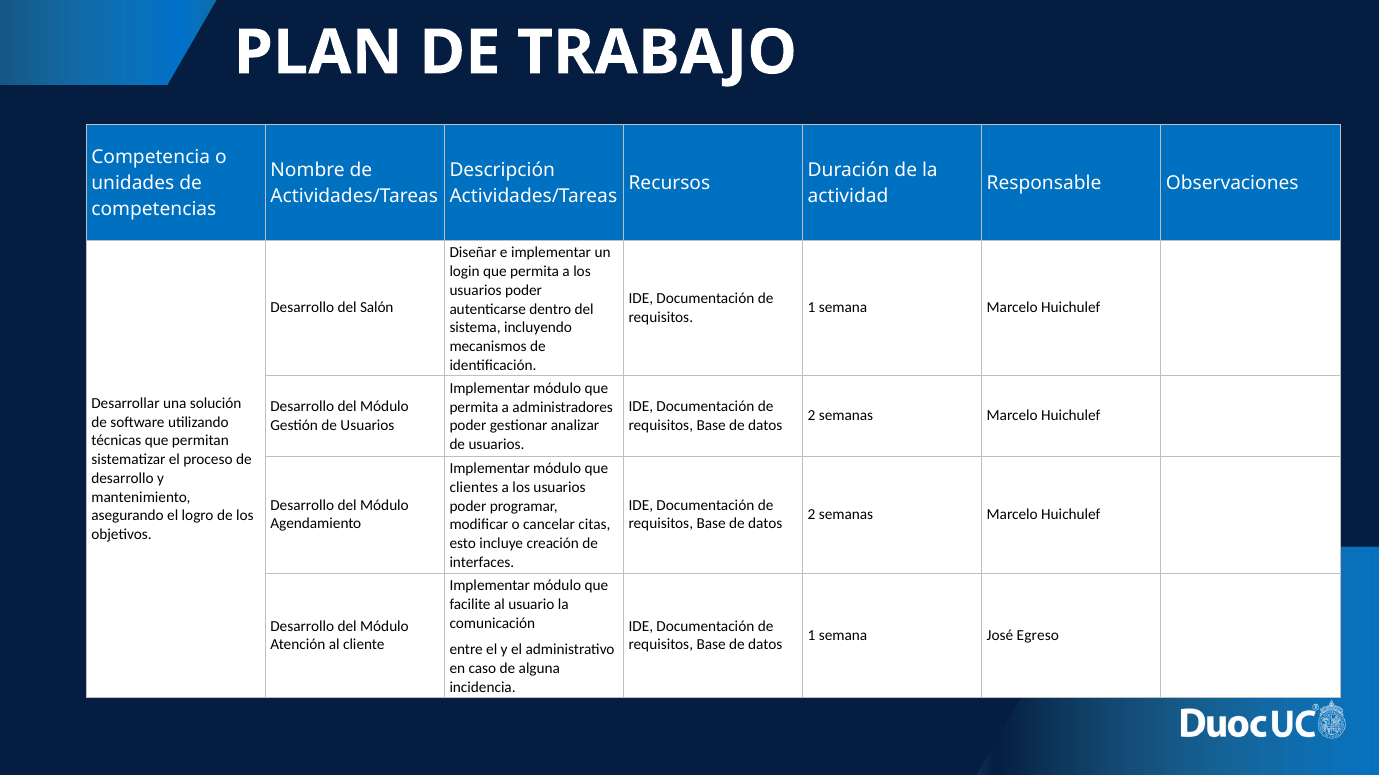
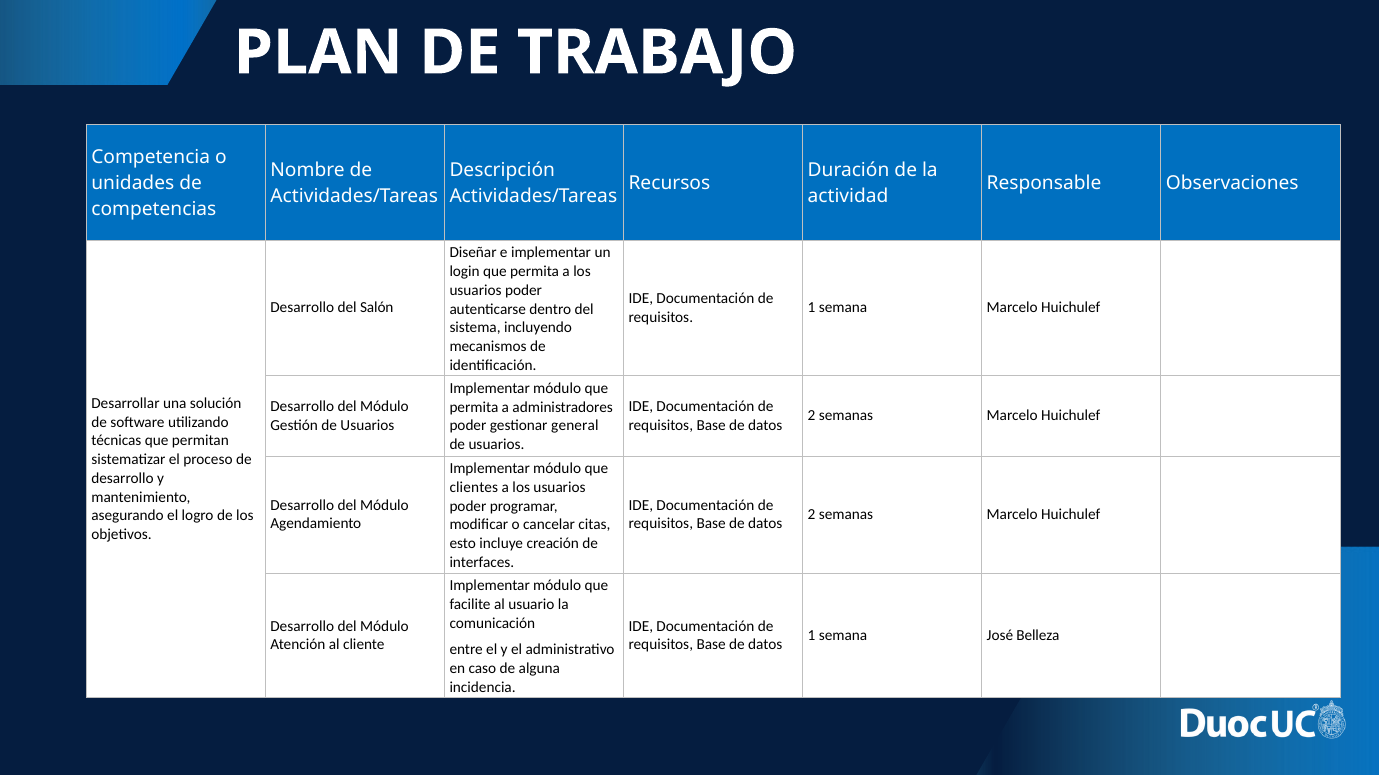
analizar: analizar -> general
Egreso: Egreso -> Belleza
